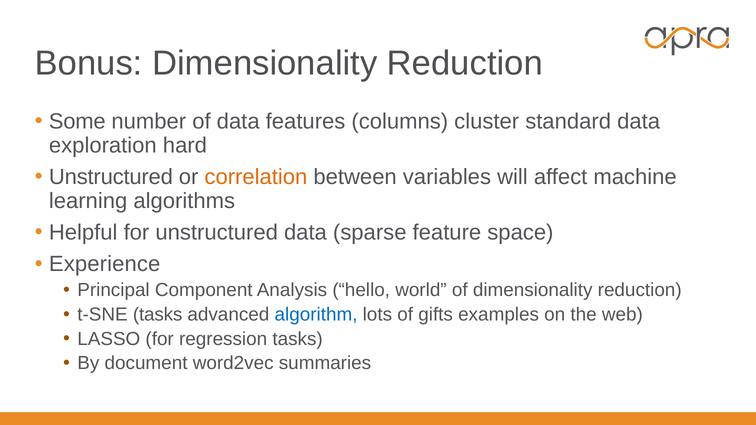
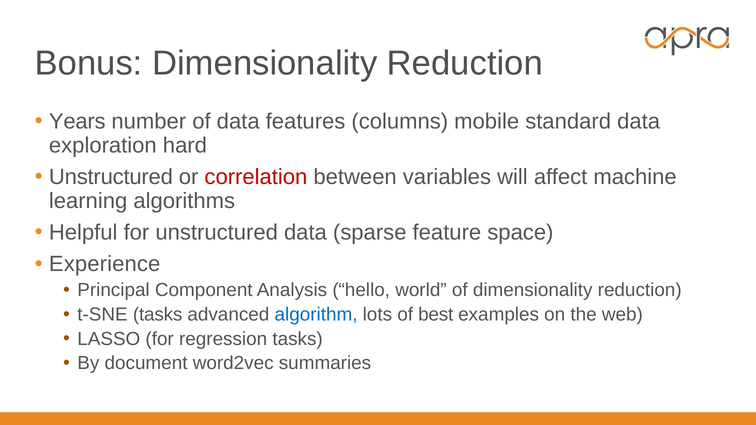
Some: Some -> Years
cluster: cluster -> mobile
correlation colour: orange -> red
gifts: gifts -> best
